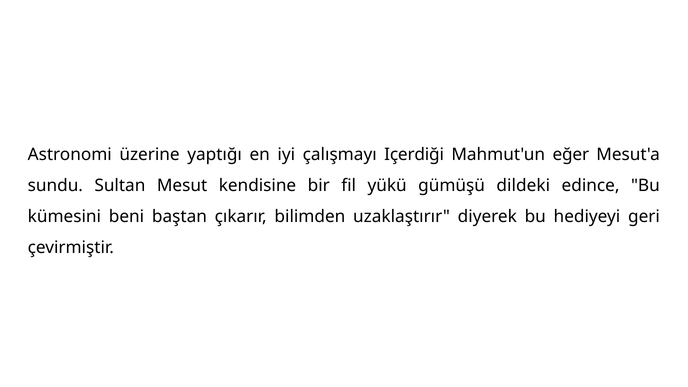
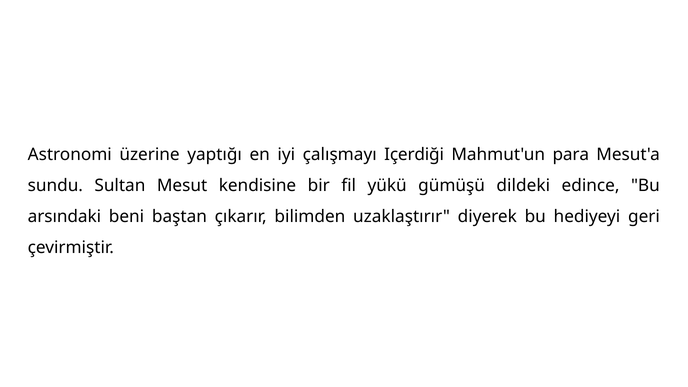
eğer: eğer -> para
kümesini: kümesini -> arsındaki
